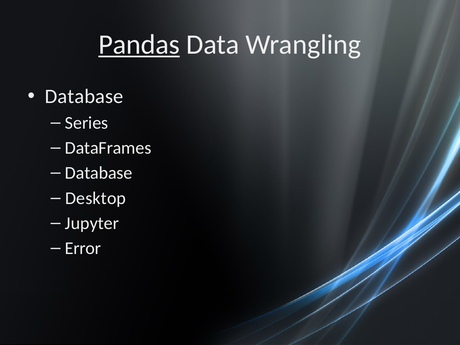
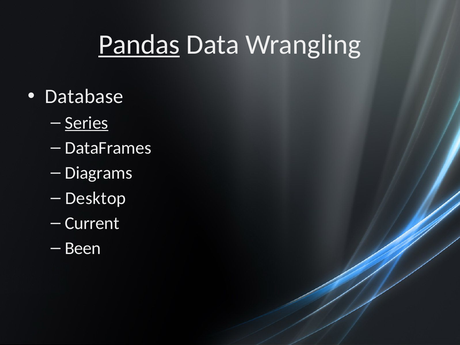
Series underline: none -> present
Database at (99, 173): Database -> Diagrams
Jupyter: Jupyter -> Current
Error: Error -> Been
